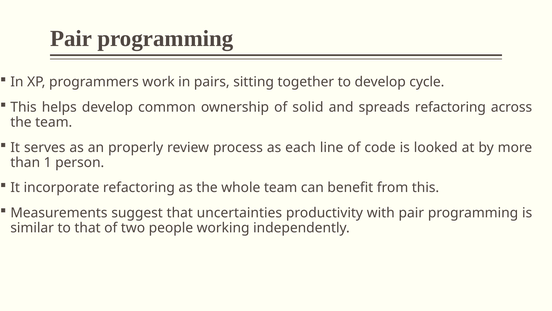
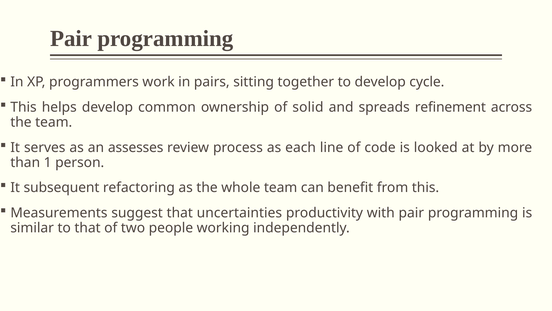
spreads refactoring: refactoring -> refinement
properly: properly -> assesses
incorporate: incorporate -> subsequent
